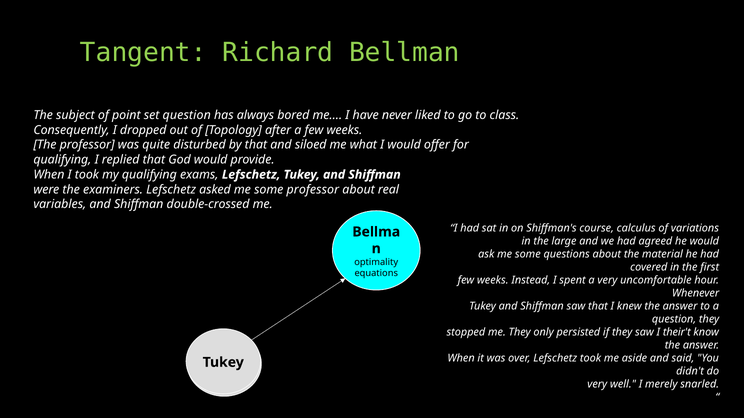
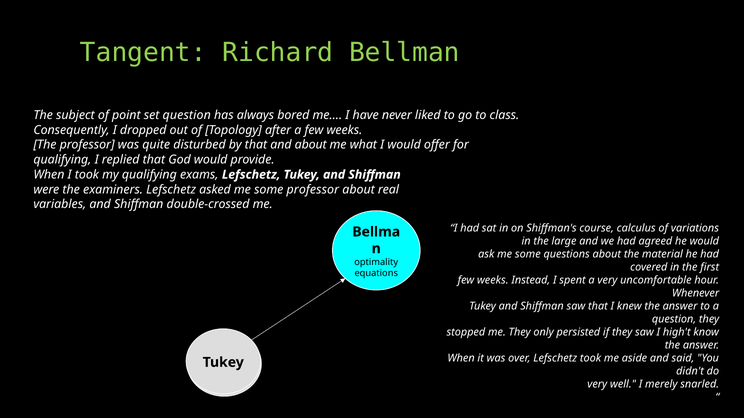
and siloed: siloed -> about
their't: their't -> high't
